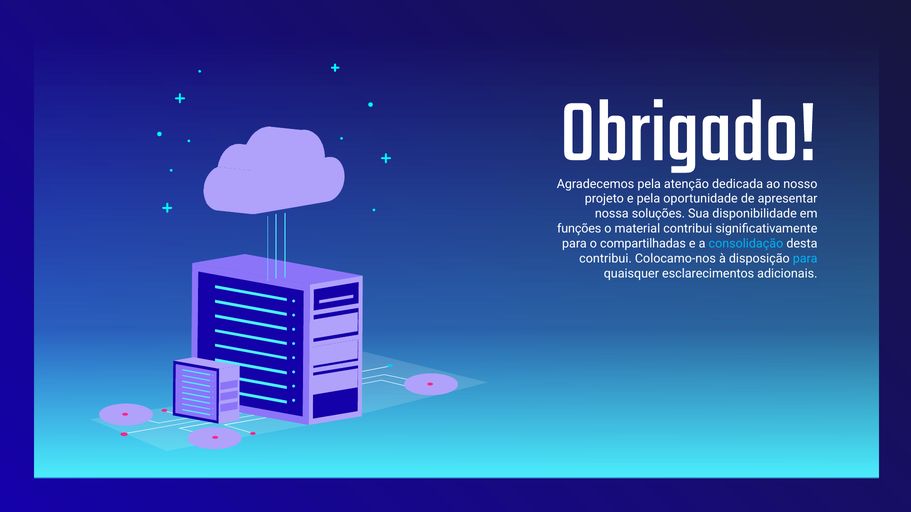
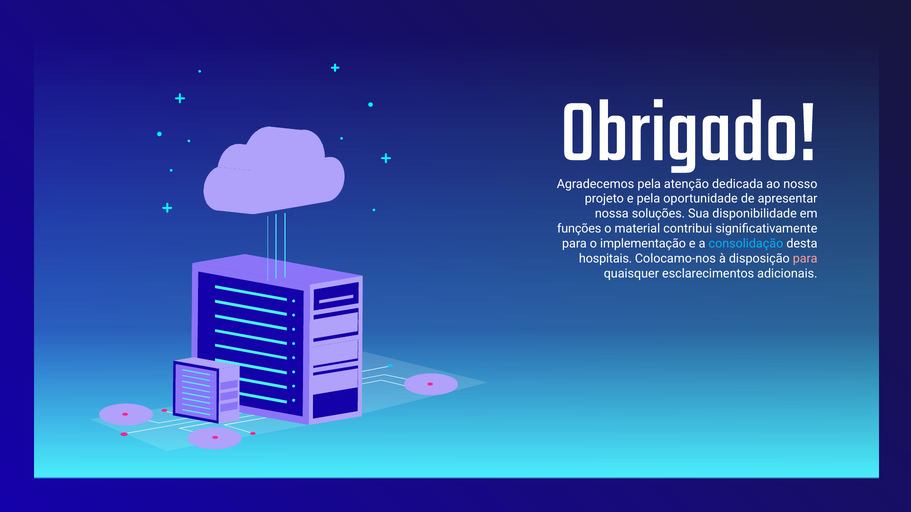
compartilhadas: compartilhadas -> implementação
contribui at (606, 259): contribui -> hospitais
para at (805, 259) colour: light blue -> pink
